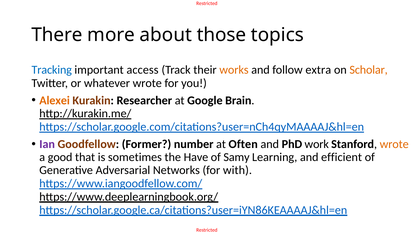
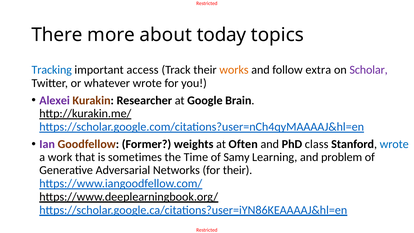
those: those -> today
Scholar colour: orange -> purple
Alexei colour: orange -> purple
number: number -> weights
work: work -> class
wrote at (394, 144) colour: orange -> blue
good: good -> work
Have: Have -> Time
efficient: efficient -> problem
for with: with -> their
